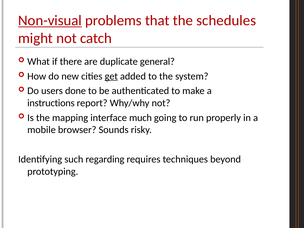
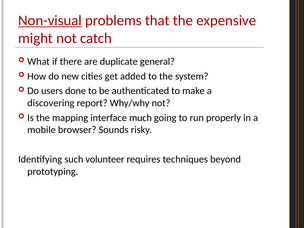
schedules: schedules -> expensive
get underline: present -> none
instructions: instructions -> discovering
regarding: regarding -> volunteer
